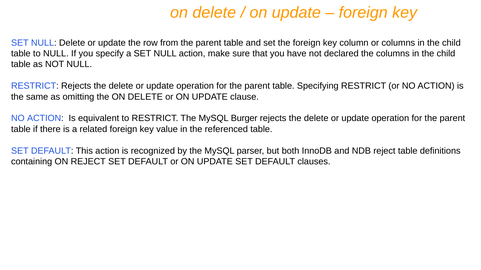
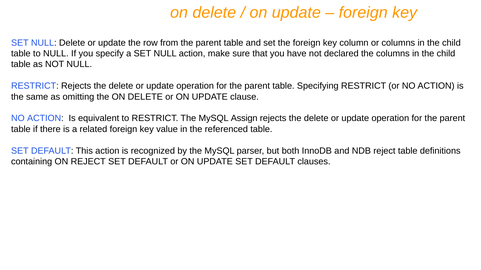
Burger: Burger -> Assign
